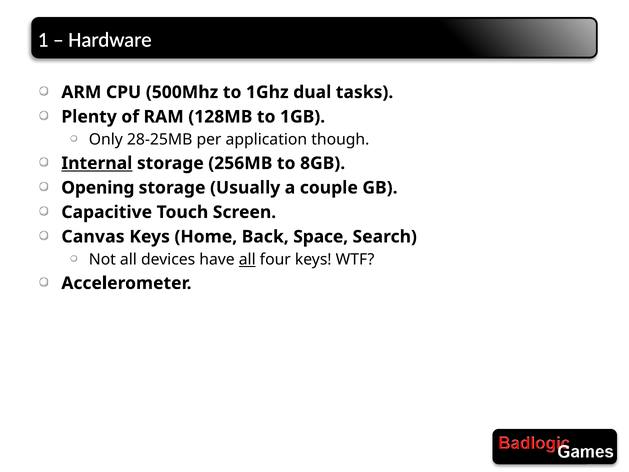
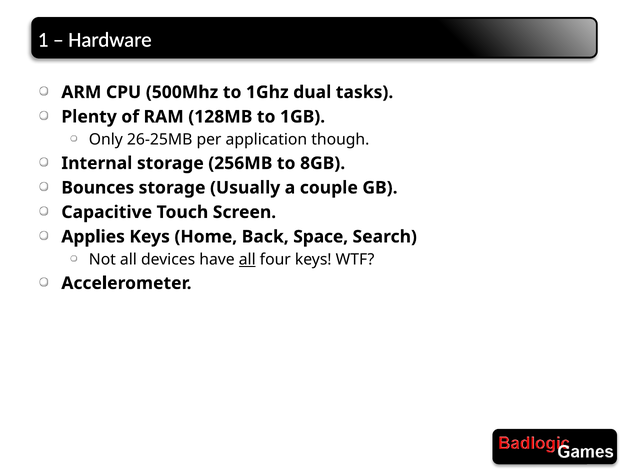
28-25MB: 28-25MB -> 26-25MB
Internal underline: present -> none
Opening: Opening -> Bounces
Canvas: Canvas -> Applies
